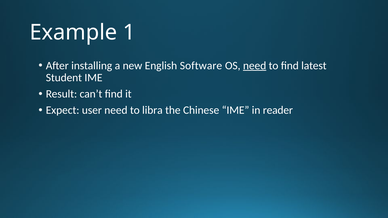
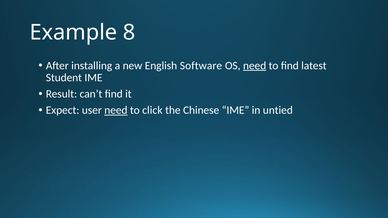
1: 1 -> 8
need at (116, 110) underline: none -> present
libra: libra -> click
reader: reader -> untied
